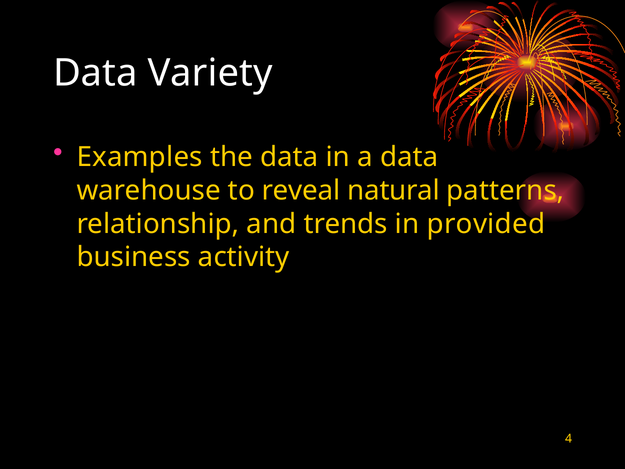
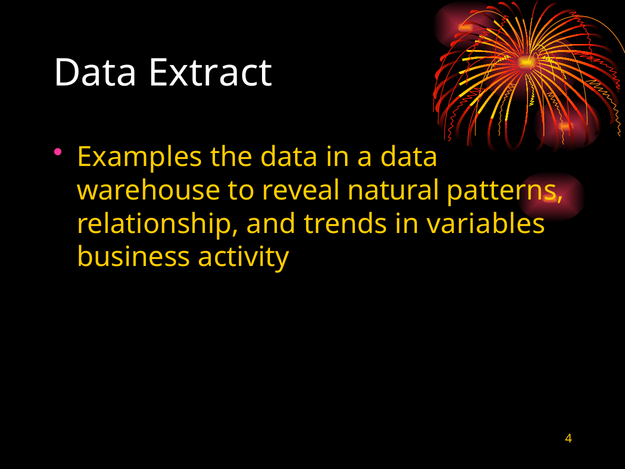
Variety: Variety -> Extract
provided: provided -> variables
